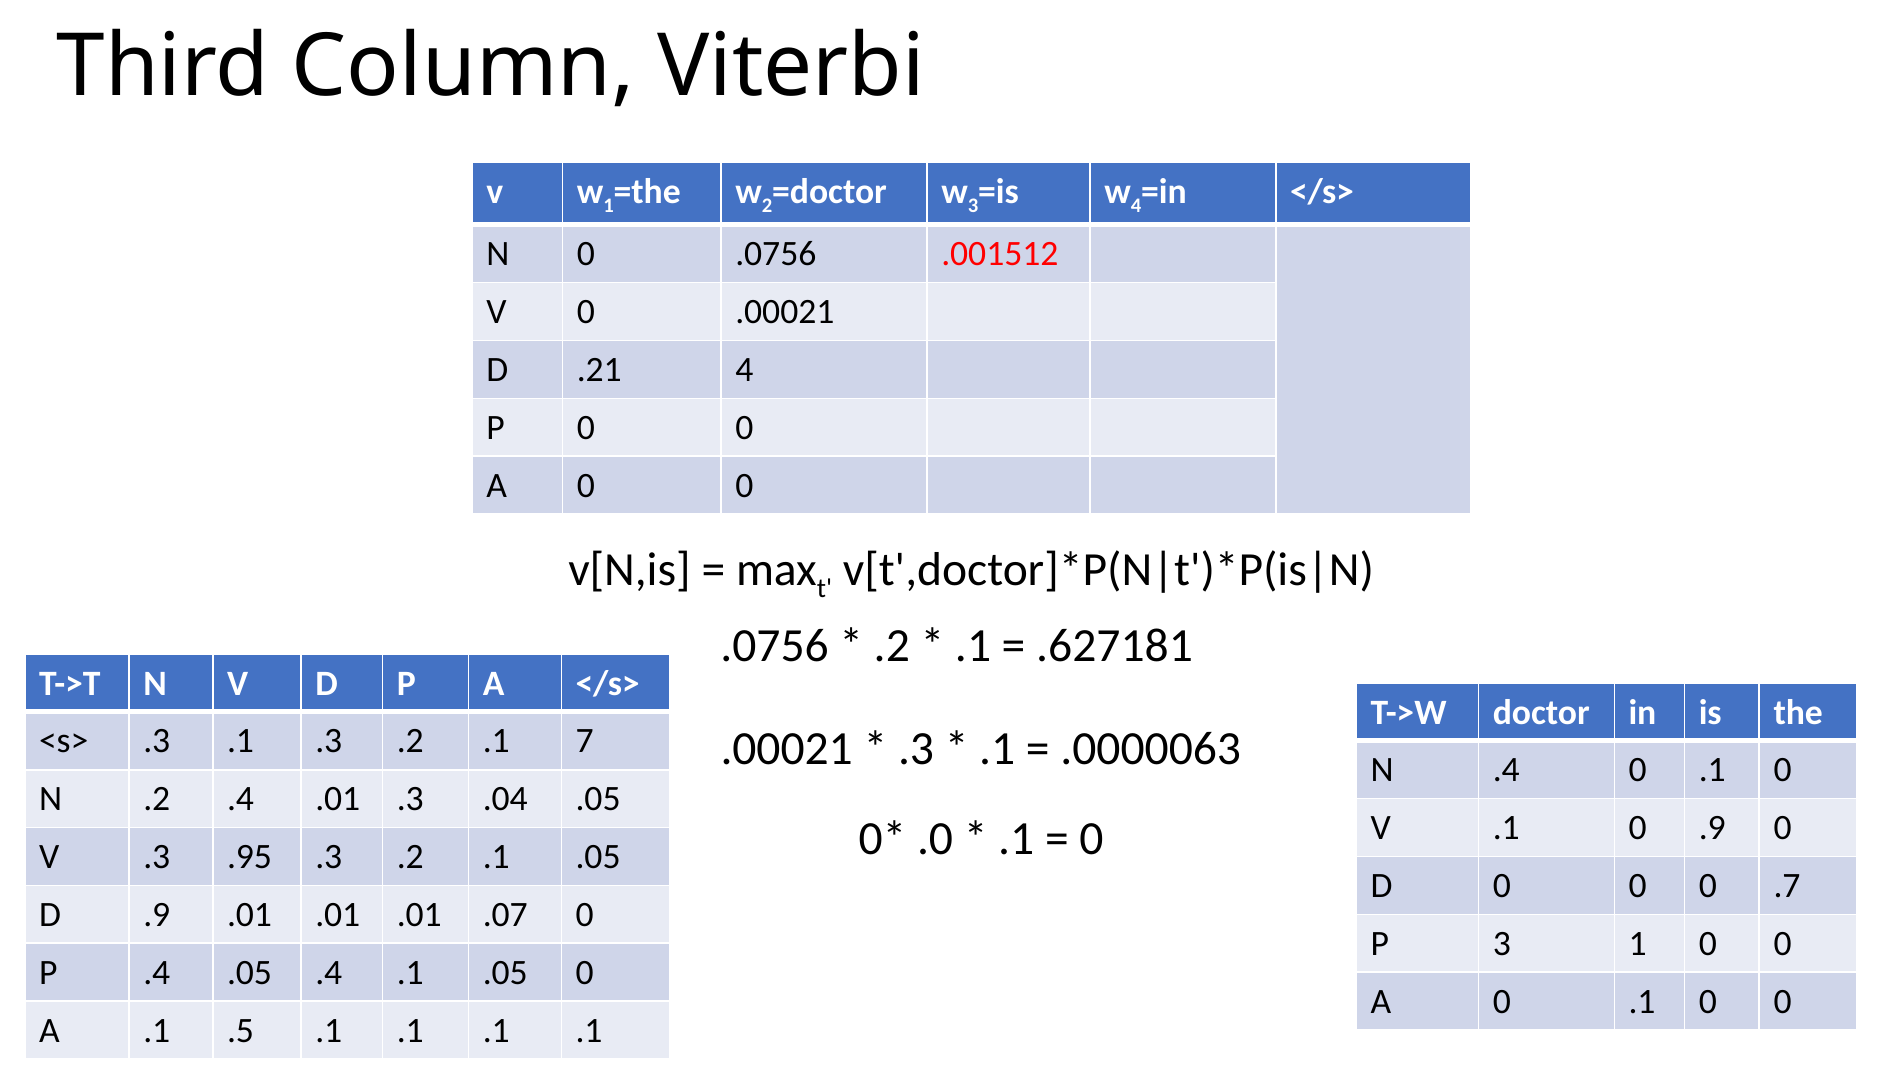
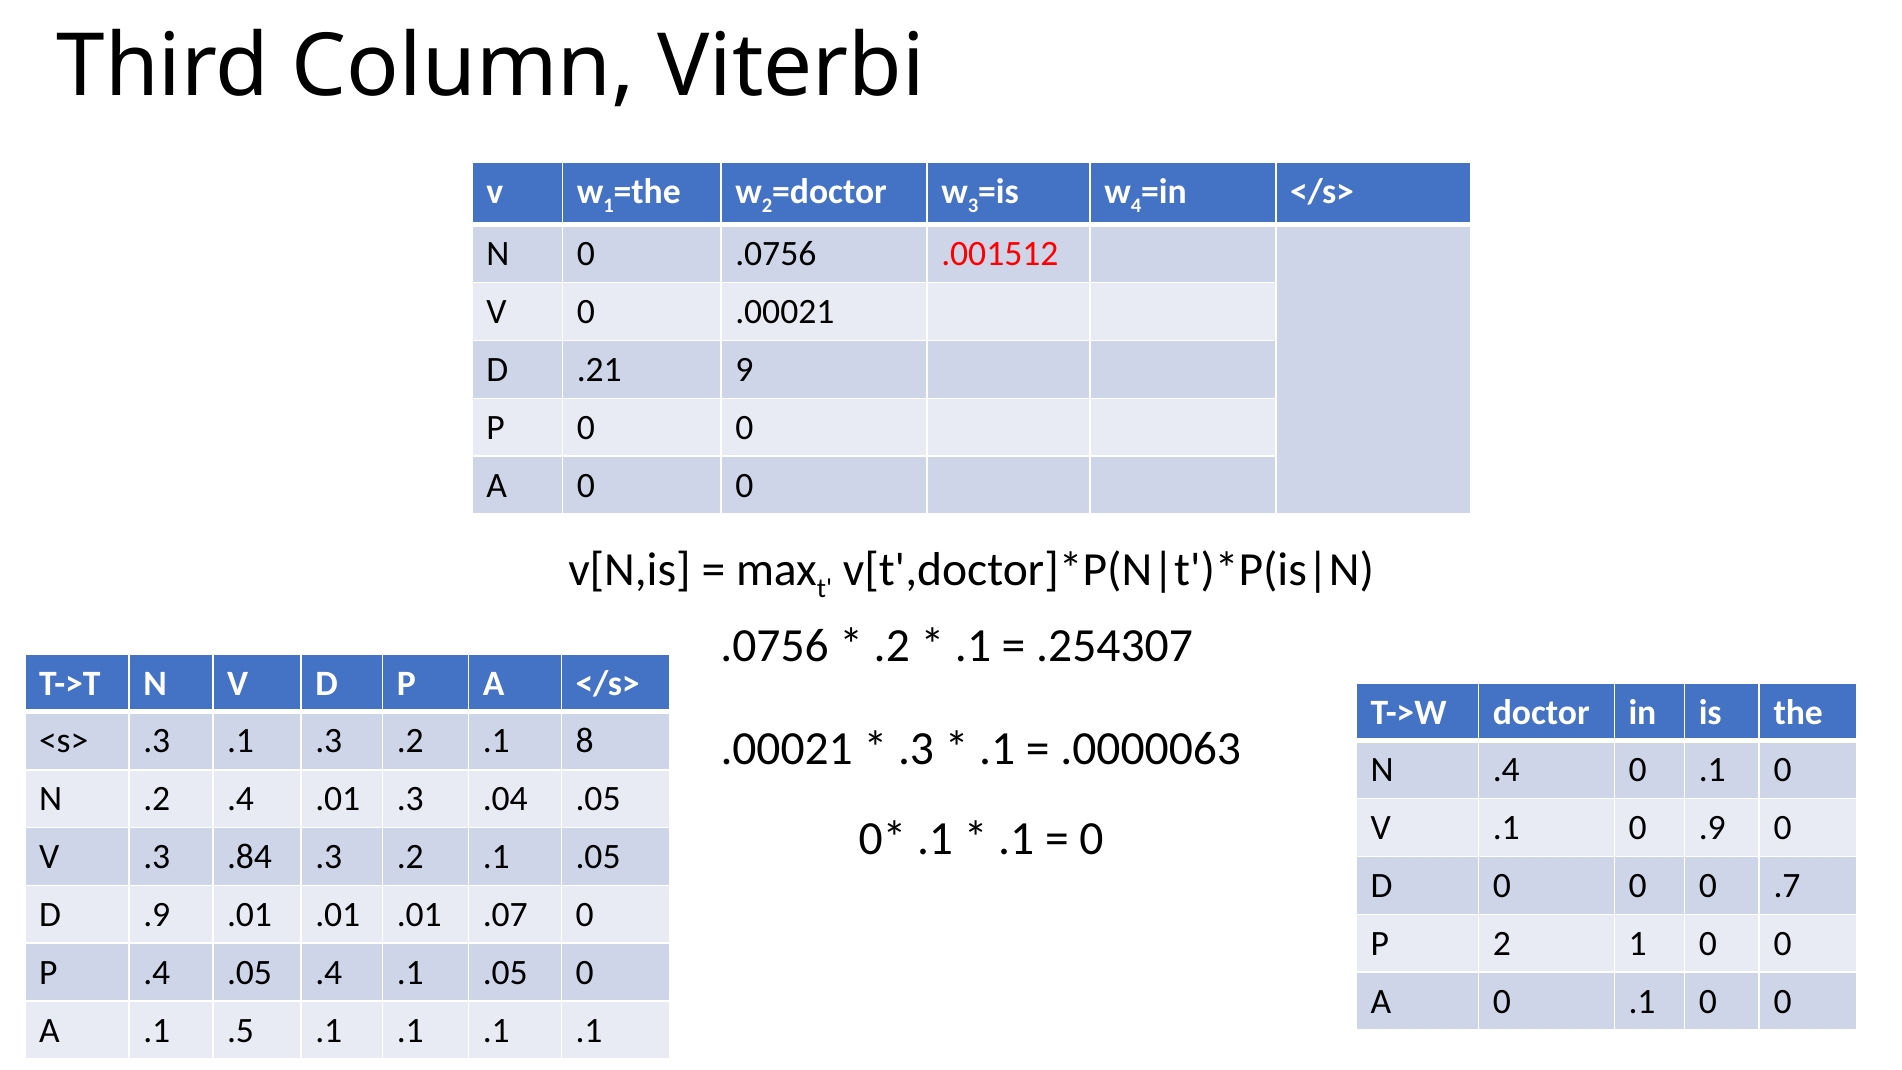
.21 4: 4 -> 9
.627181: .627181 -> .254307
7: 7 -> 8
.0 at (935, 838): .0 -> .1
.95: .95 -> .84
P 3: 3 -> 2
